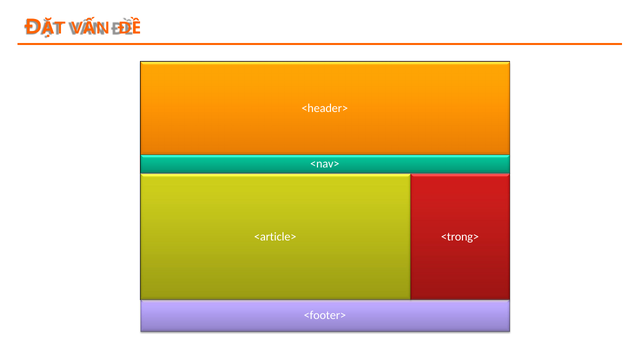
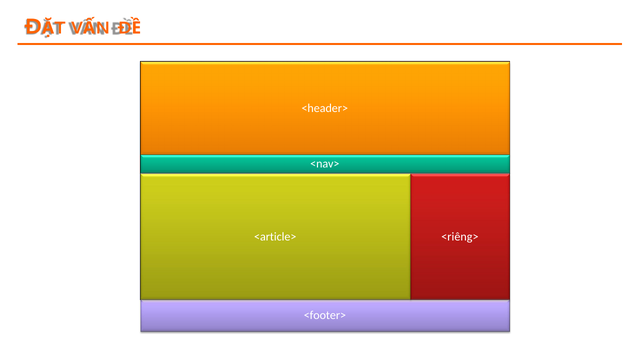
<trong>: <trong> -> <riêng>
